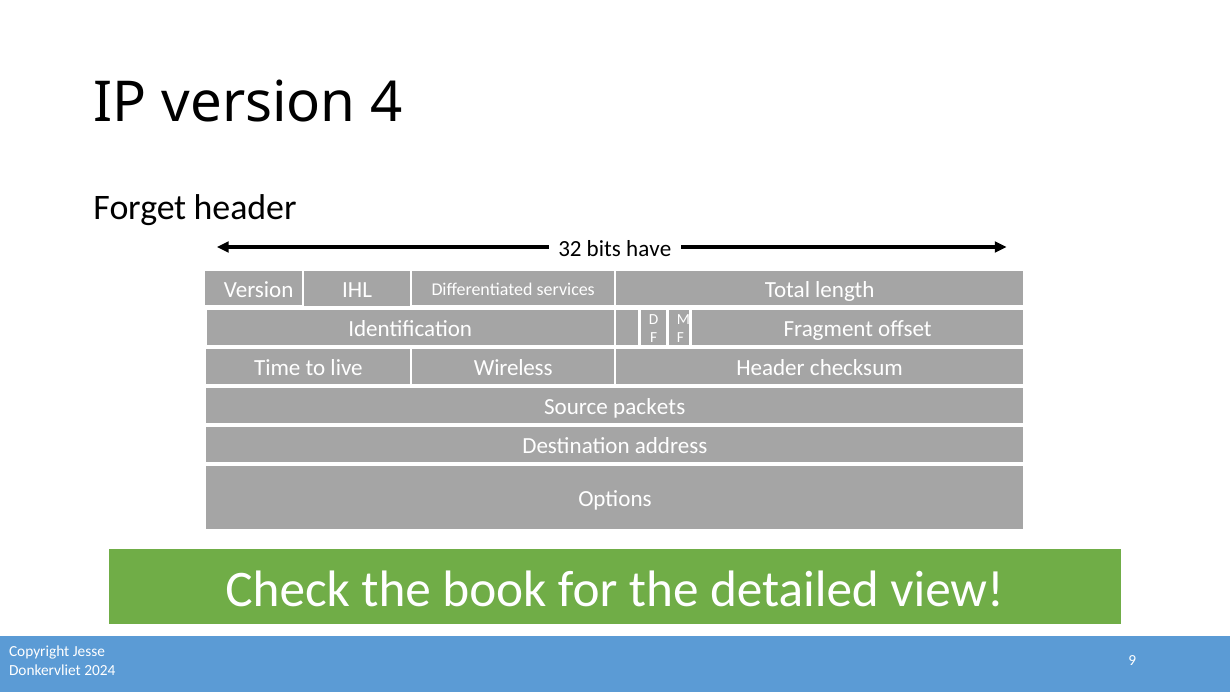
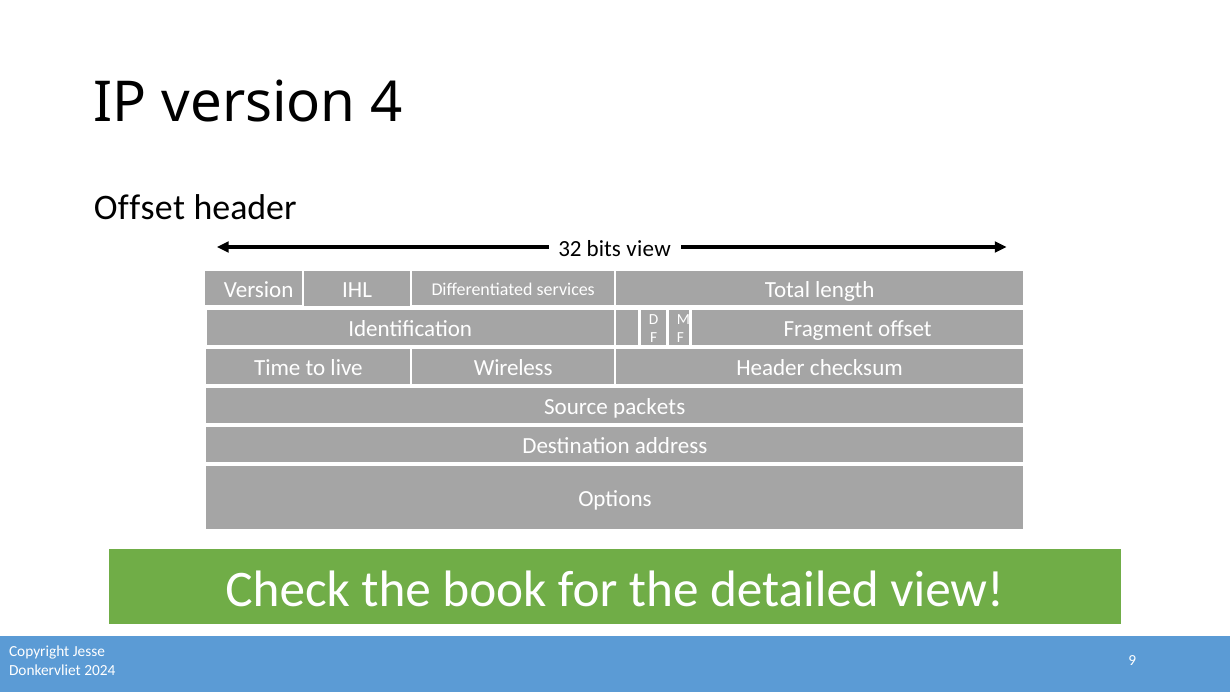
Forget at (140, 208): Forget -> Offset
bits have: have -> view
